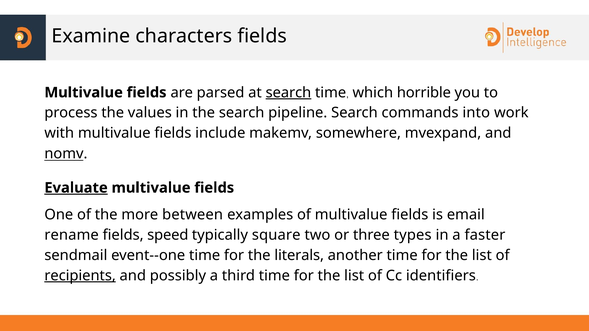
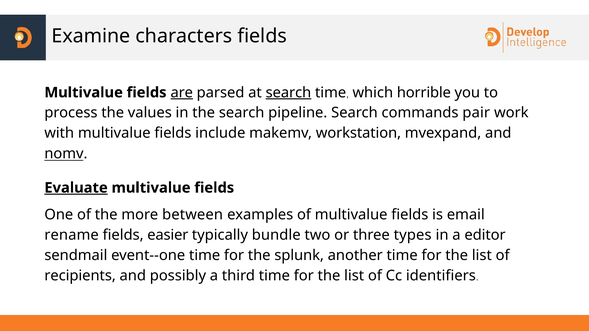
are underline: none -> present
into: into -> pair
somewhere: somewhere -> workstation
speed: speed -> easier
square: square -> bundle
faster: faster -> editor
literals: literals -> splunk
recipients underline: present -> none
